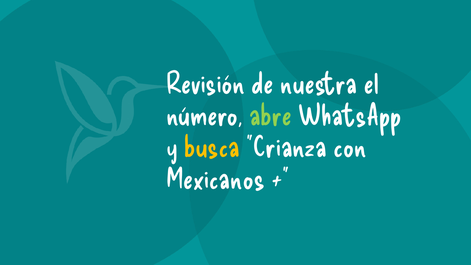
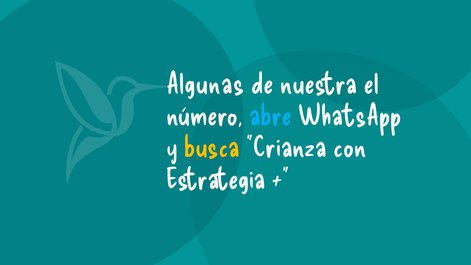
Revisión: Revisión -> Algunas
abre colour: light green -> light blue
Mexicanos: Mexicanos -> Estrategia
